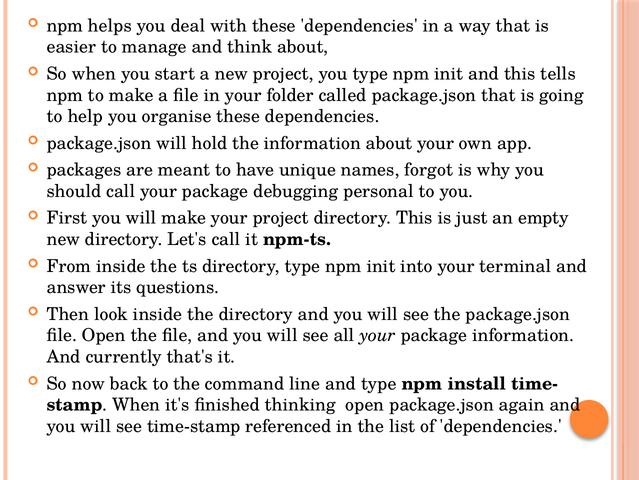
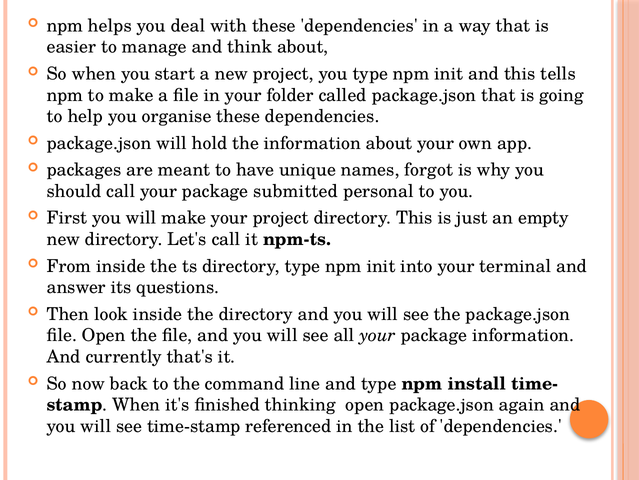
debugging: debugging -> submitted
